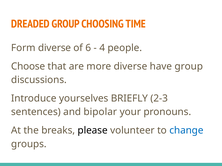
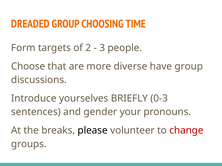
Form diverse: diverse -> targets
6: 6 -> 2
4: 4 -> 3
2-3: 2-3 -> 0-3
bipolar: bipolar -> gender
change colour: blue -> red
